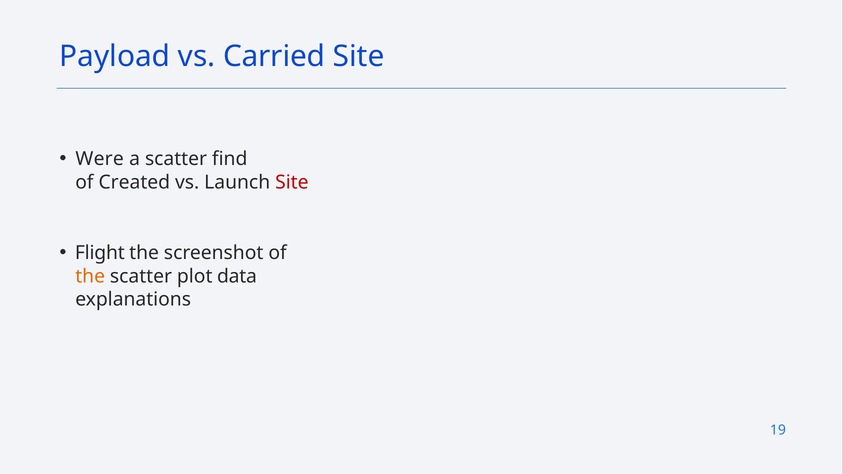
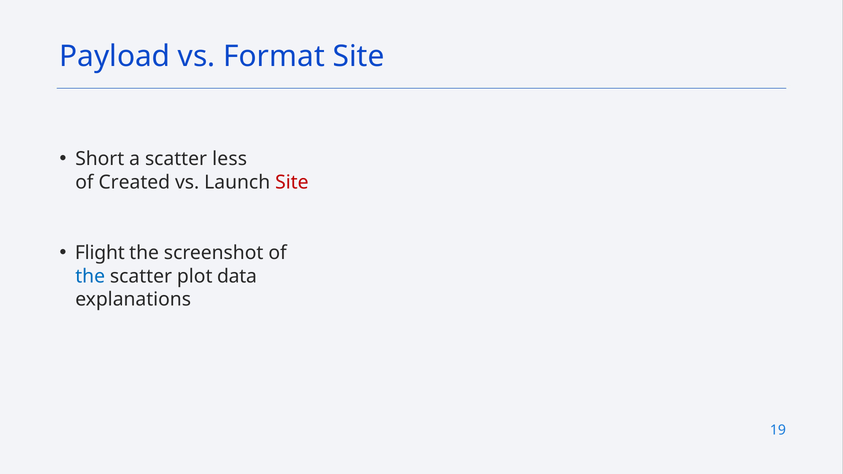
Carried: Carried -> Format
Were: Were -> Short
find: find -> less
the at (90, 276) colour: orange -> blue
